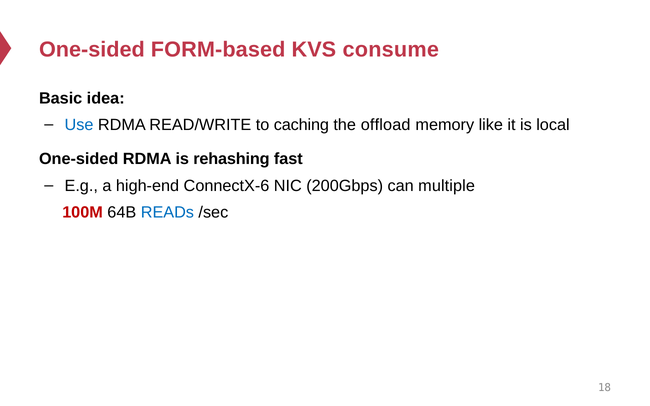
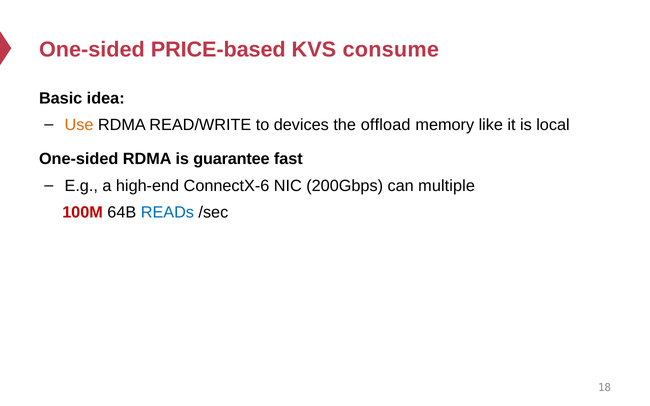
FORM-based: FORM-based -> PRICE-based
Use colour: blue -> orange
caching: caching -> devices
rehashing: rehashing -> guarantee
